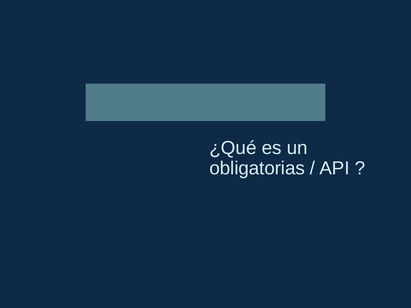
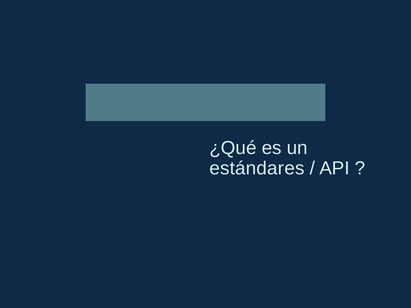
obligatorias: obligatorias -> estándares
